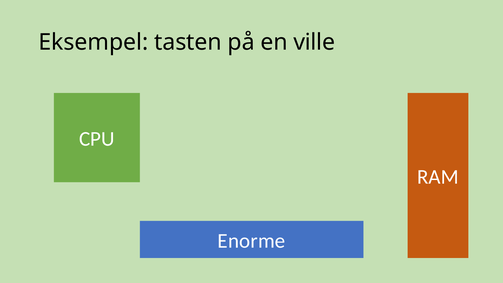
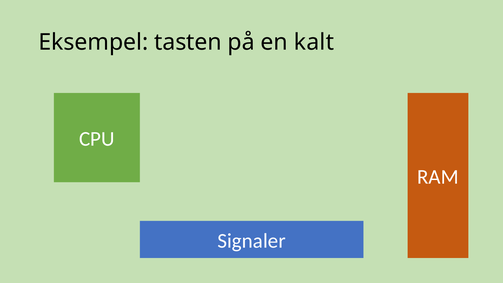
ville: ville -> kalt
Enorme: Enorme -> Signaler
